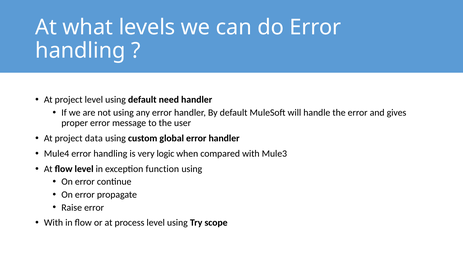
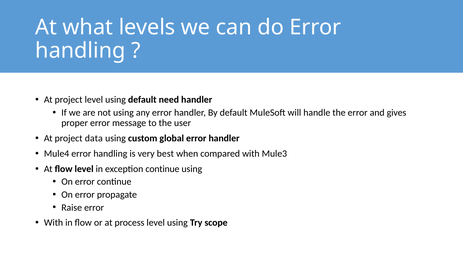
logic: logic -> best
exception function: function -> continue
